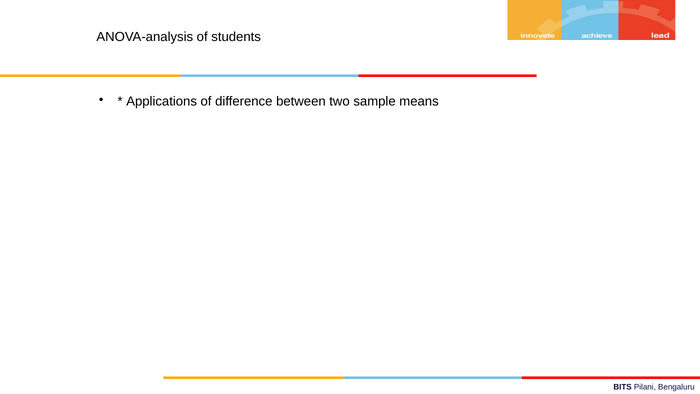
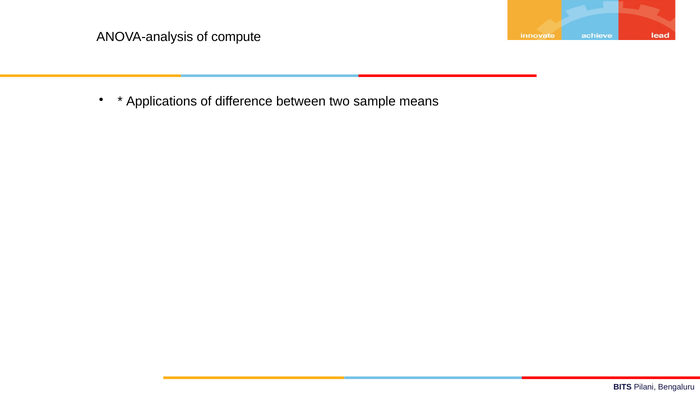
students: students -> compute
